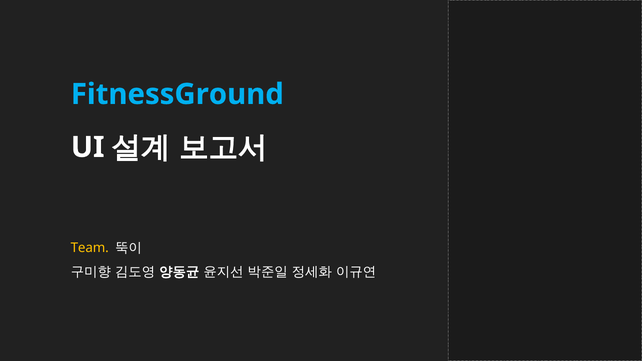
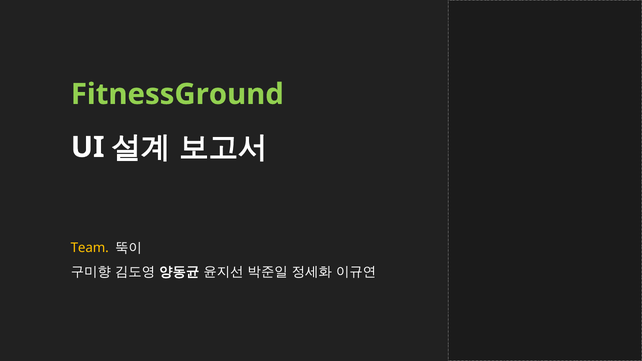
FitnessGround colour: light blue -> light green
